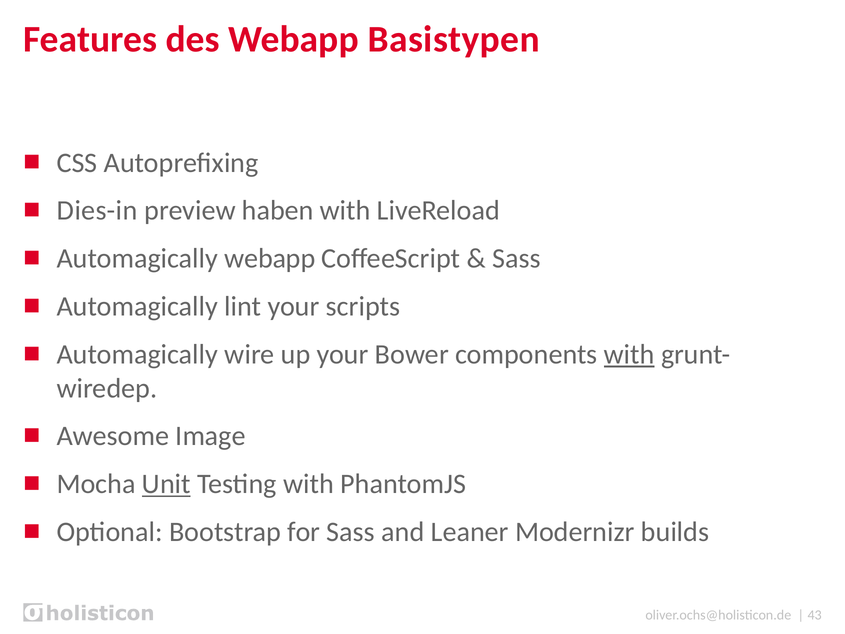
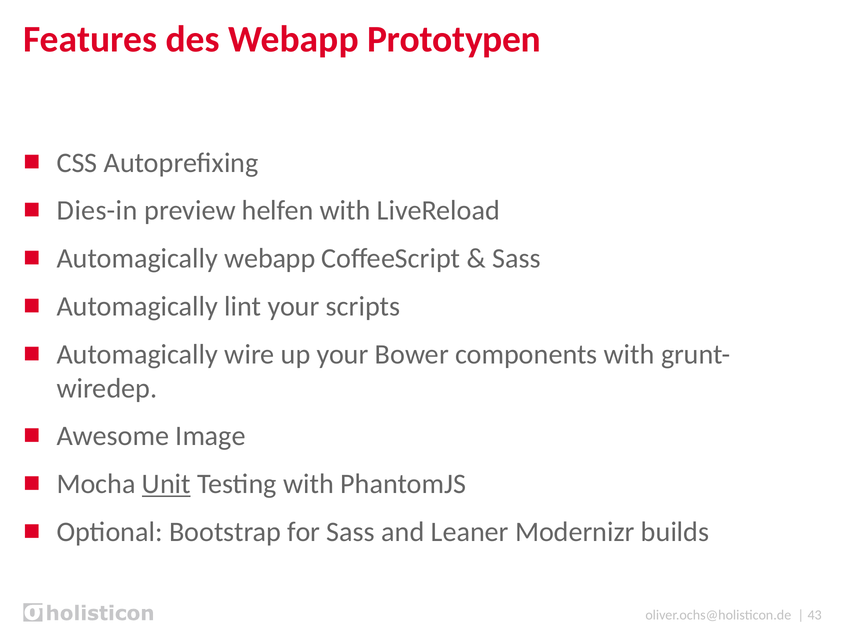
Basistypen: Basistypen -> Prototypen
haben: haben -> helfen
with at (629, 354) underline: present -> none
